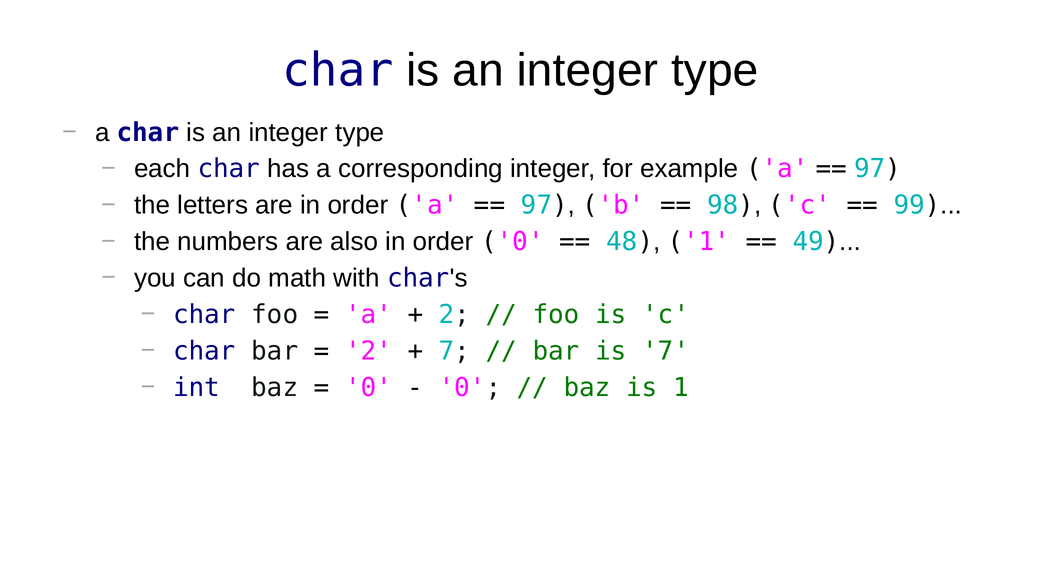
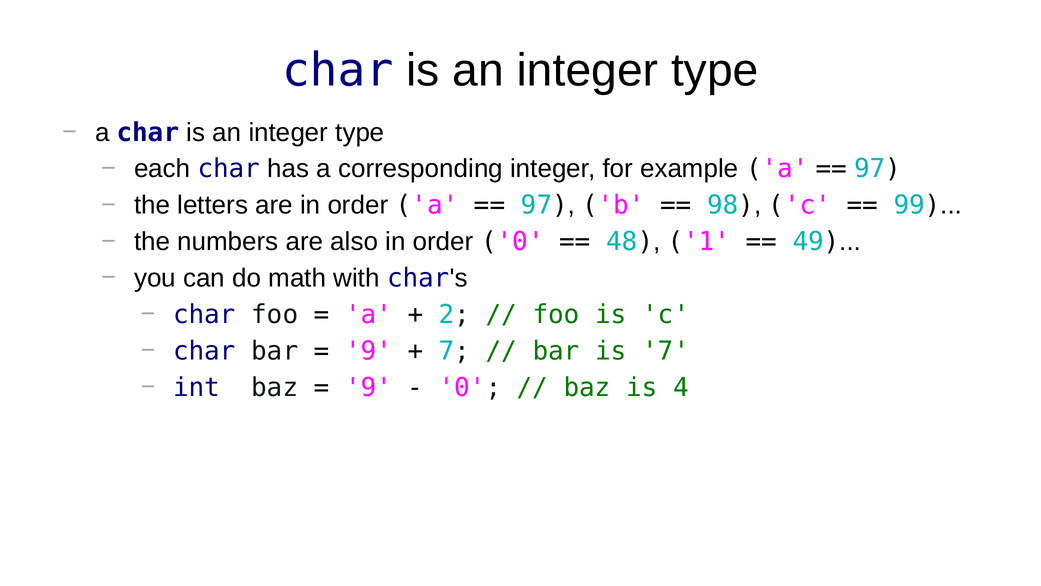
2 at (369, 351): 2 -> 9
0 at (368, 387): 0 -> 9
is 1: 1 -> 4
